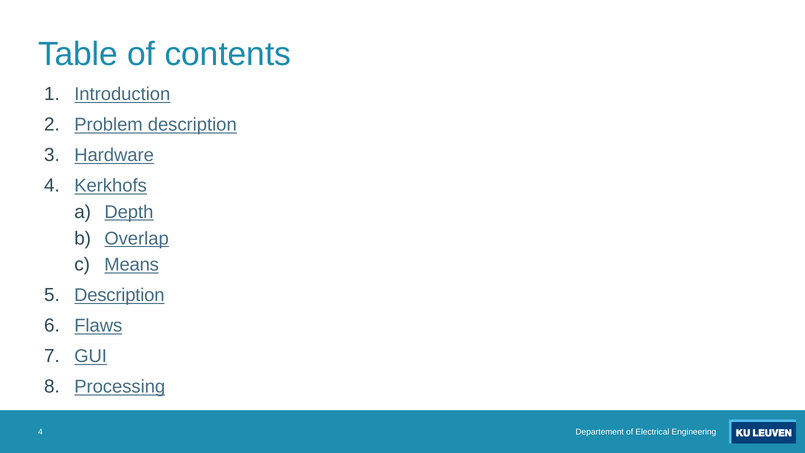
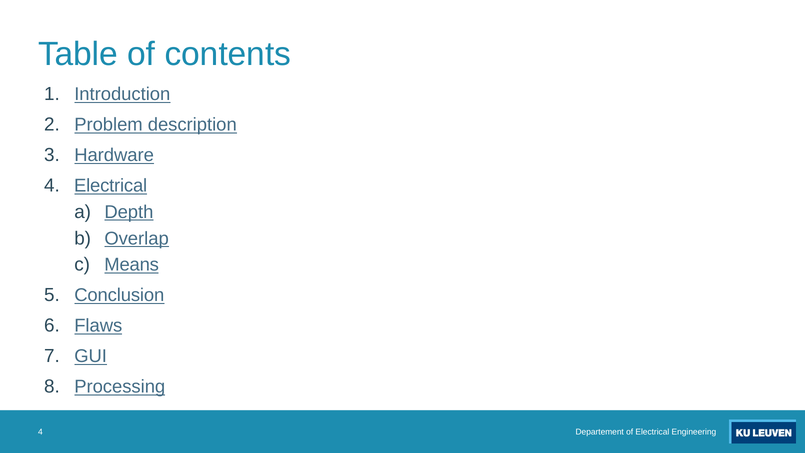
4 Kerkhofs: Kerkhofs -> Electrical
Description at (119, 295): Description -> Conclusion
